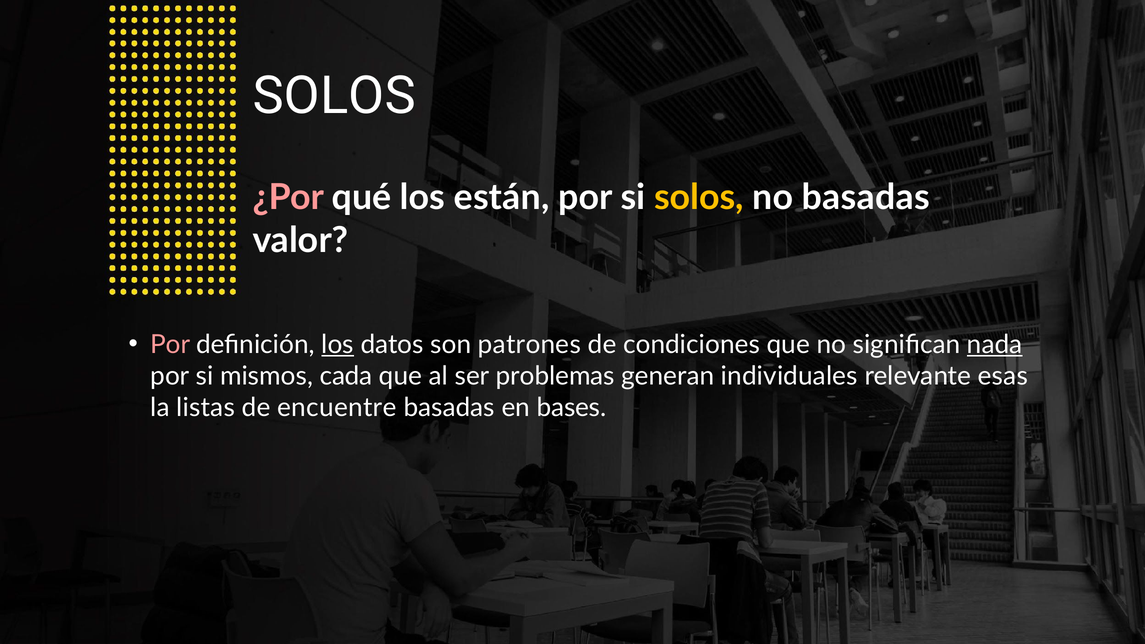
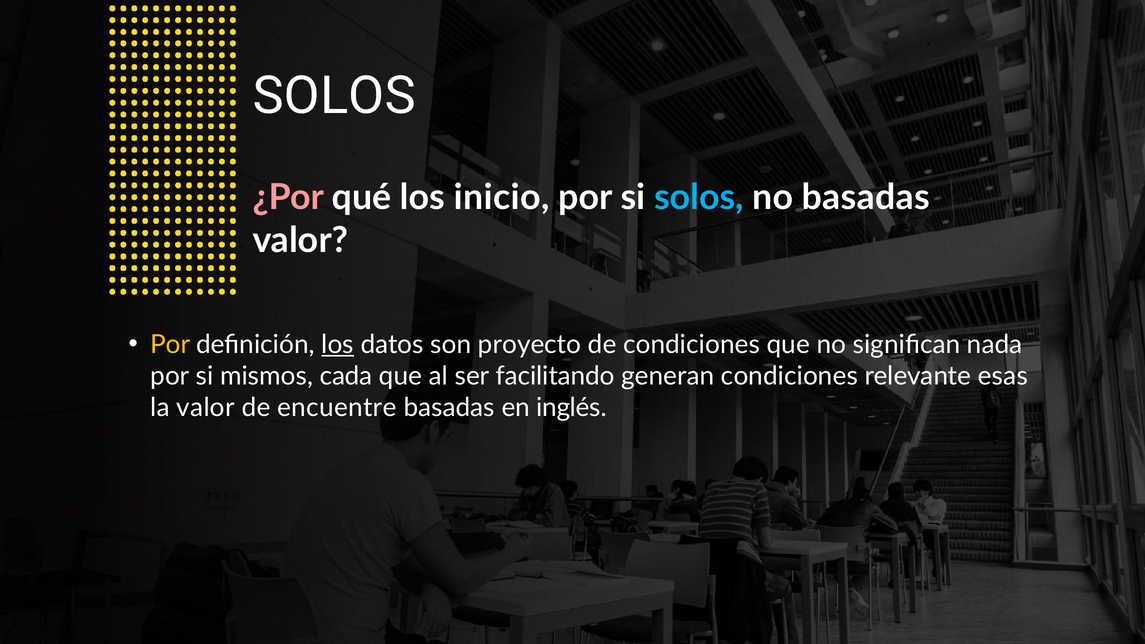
están: están -> inicio
solos at (699, 198) colour: yellow -> light blue
Por at (170, 344) colour: pink -> yellow
patrones: patrones -> proyecto
nada underline: present -> none
problemas: problemas -> facilitando
generan individuales: individuales -> condiciones
la listas: listas -> valor
bases: bases -> inglés
